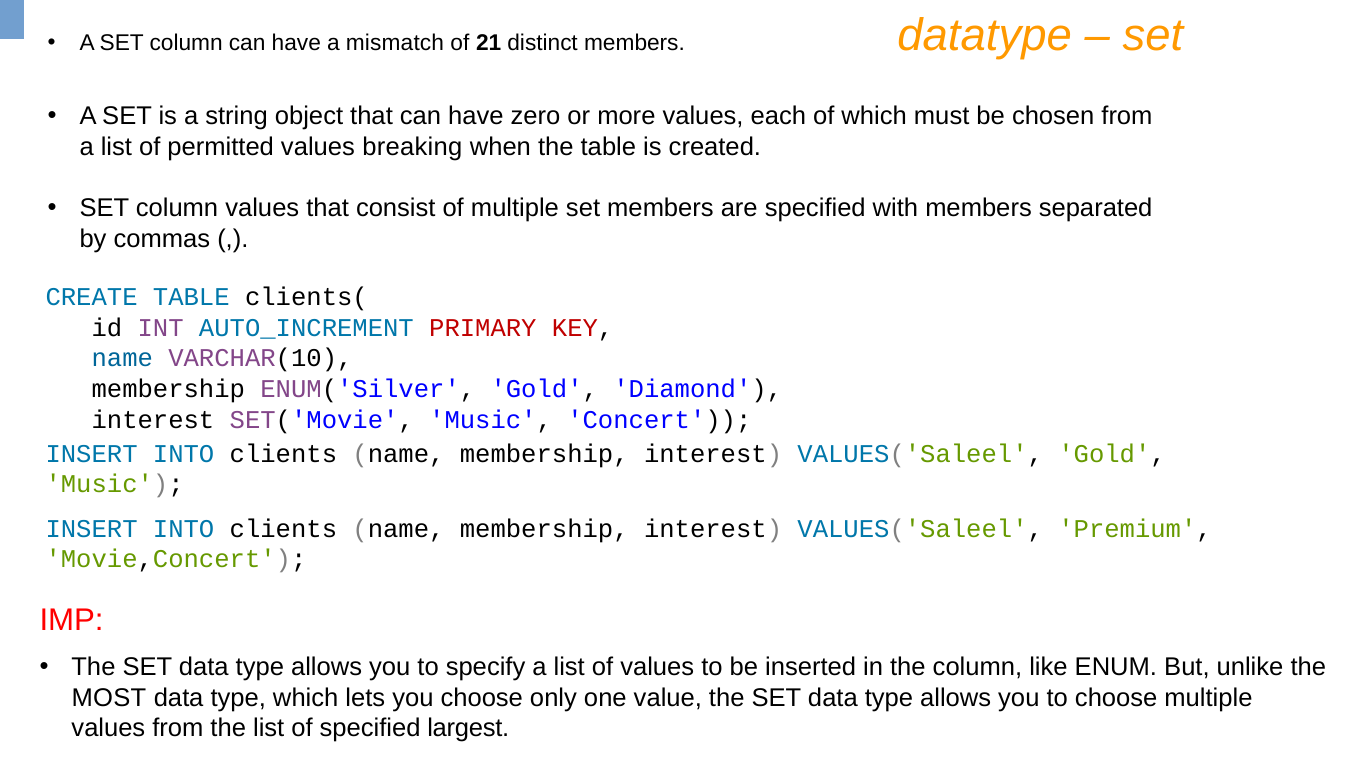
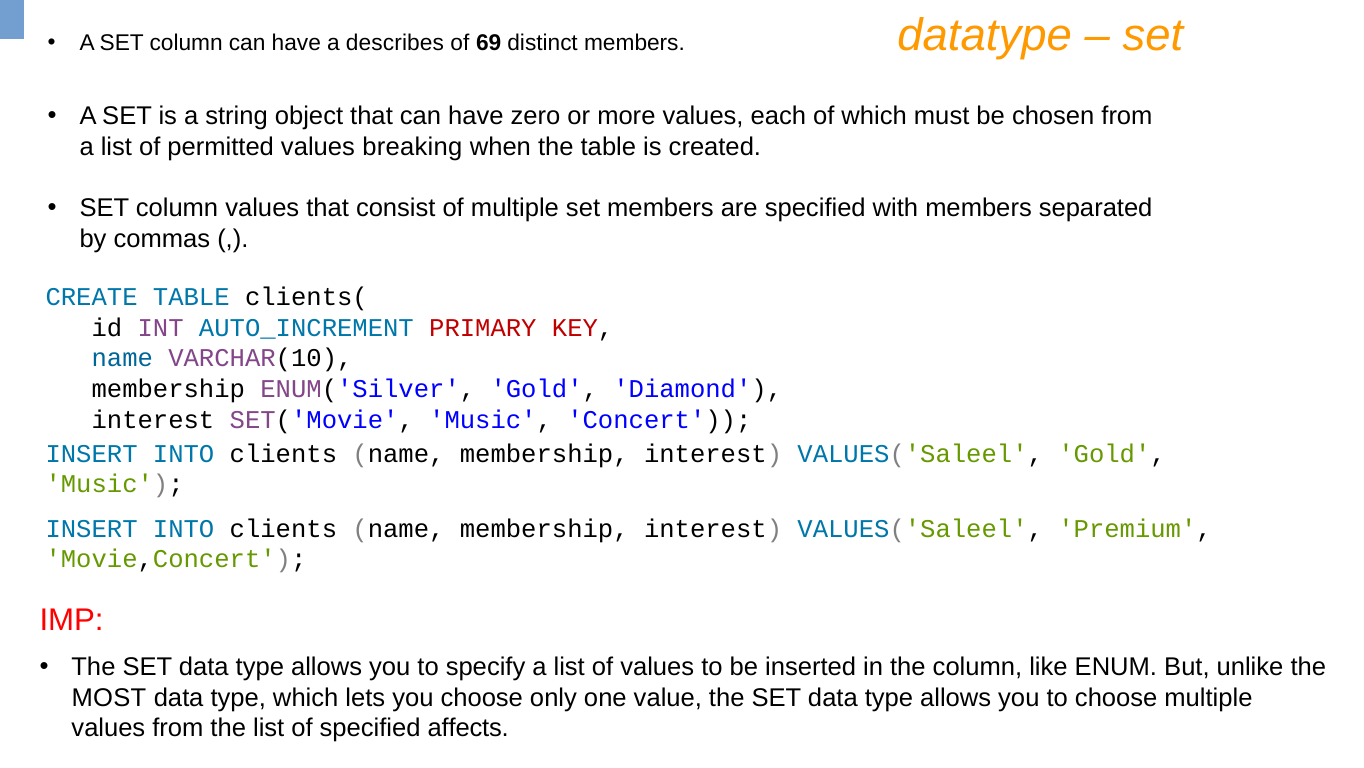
mismatch: mismatch -> describes
21: 21 -> 69
largest: largest -> affects
